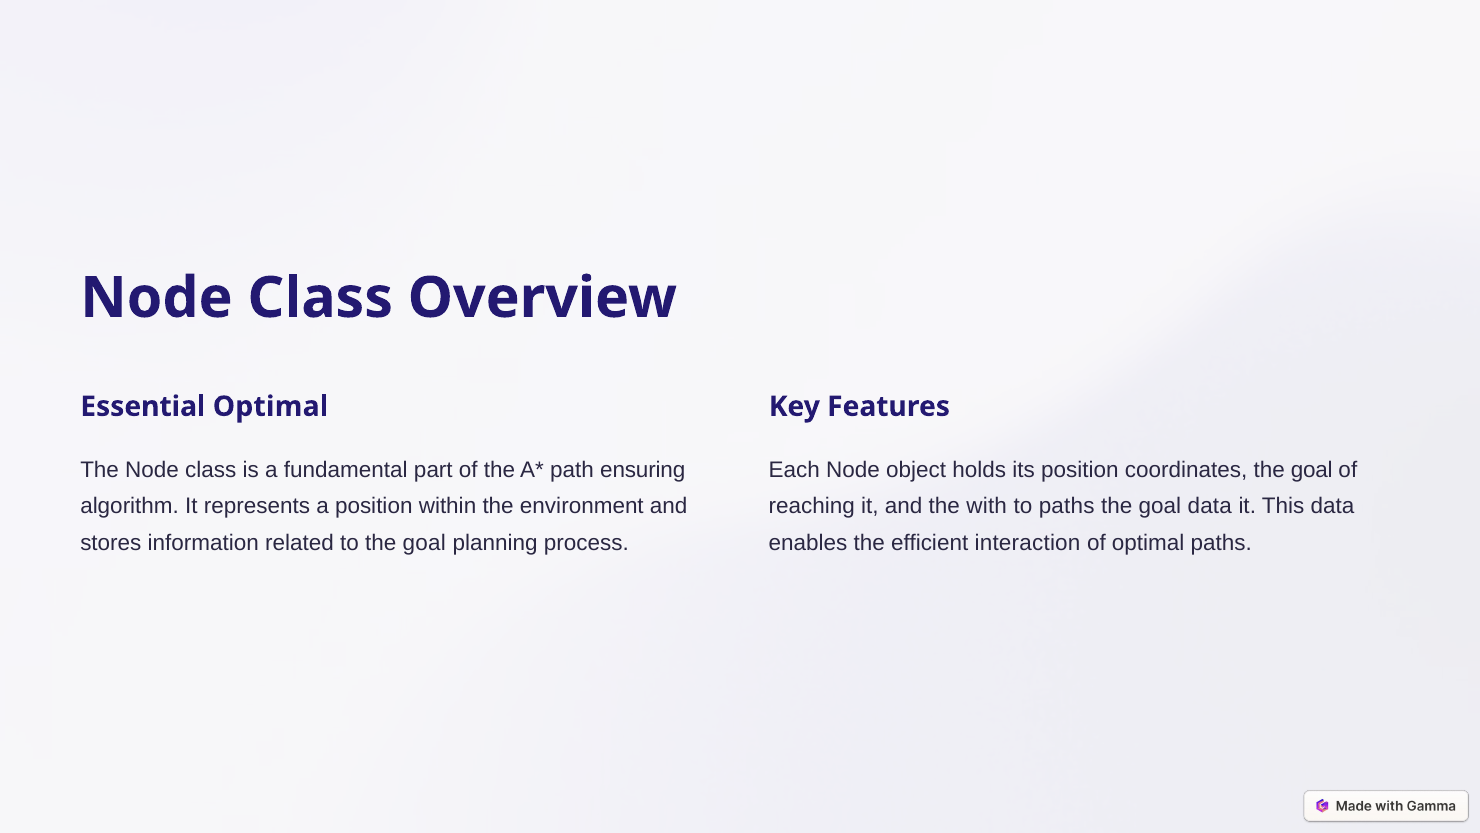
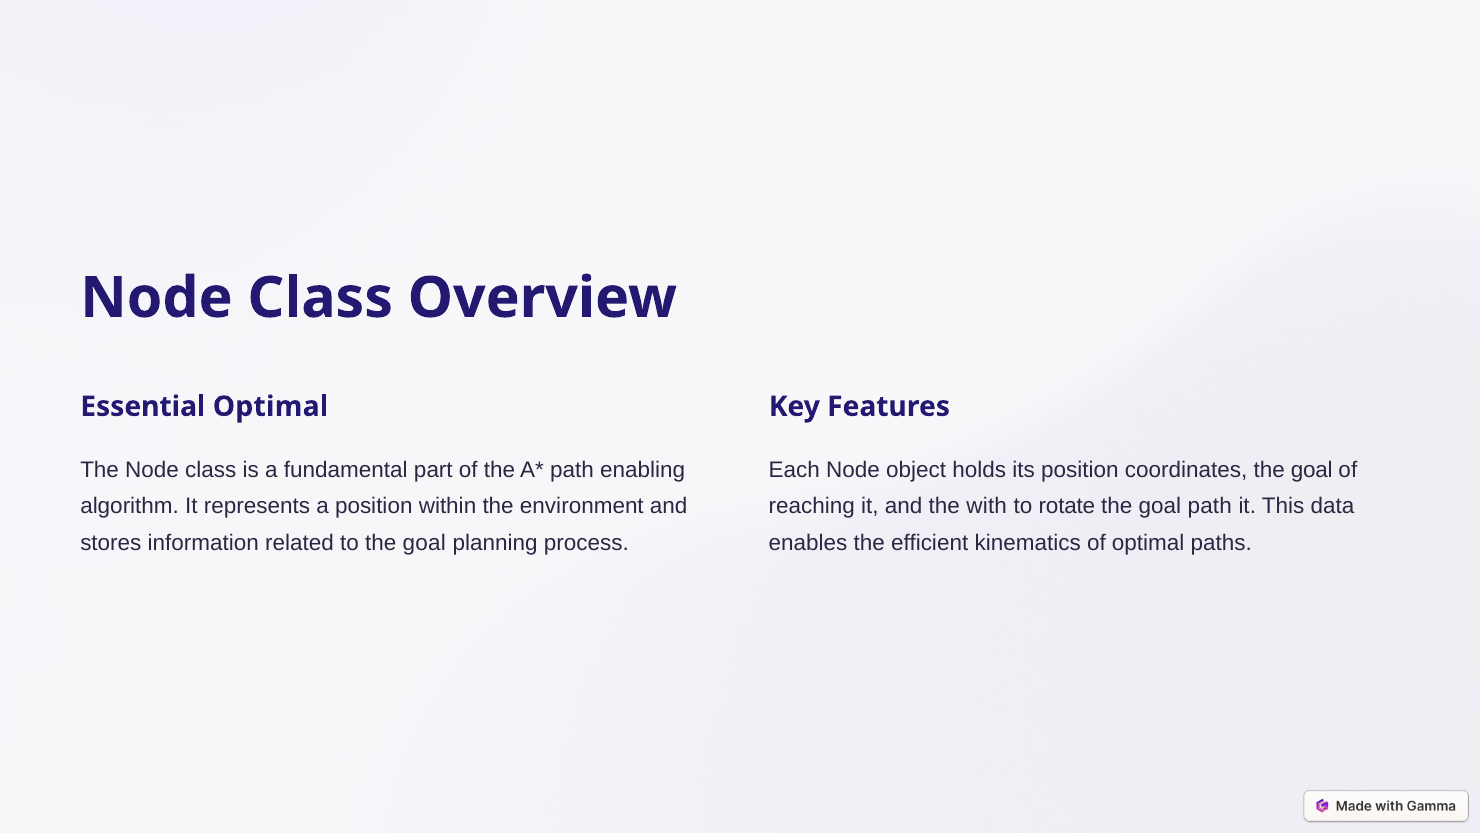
ensuring: ensuring -> enabling
to paths: paths -> rotate
goal data: data -> path
interaction: interaction -> kinematics
